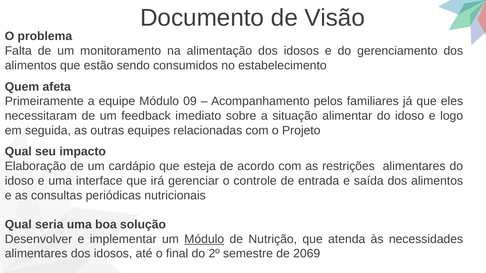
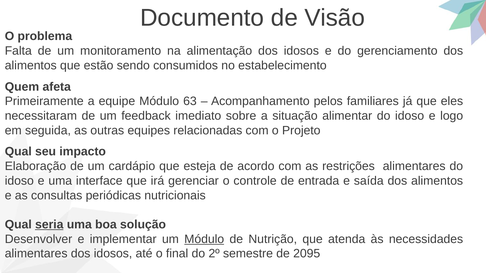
09: 09 -> 63
seria underline: none -> present
2069: 2069 -> 2095
